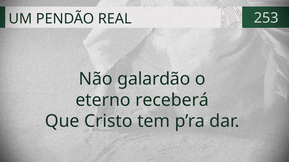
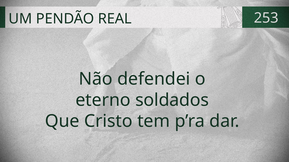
galardão: galardão -> defendei
receberá: receberá -> soldados
